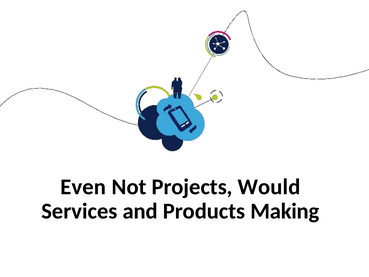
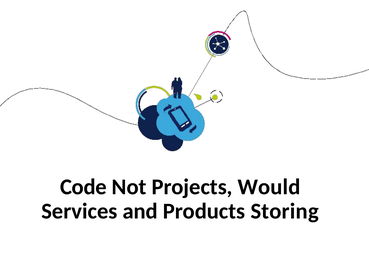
Even: Even -> Code
Making: Making -> Storing
